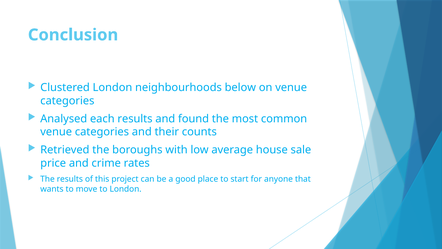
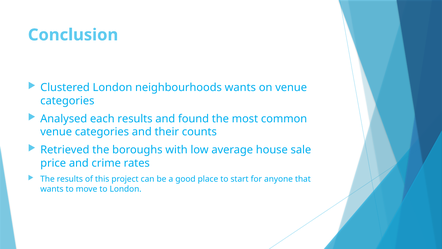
neighbourhoods below: below -> wants
